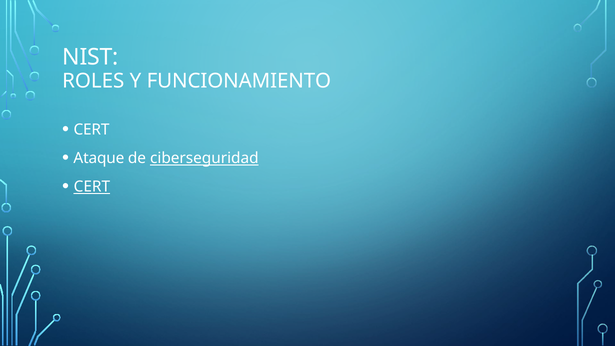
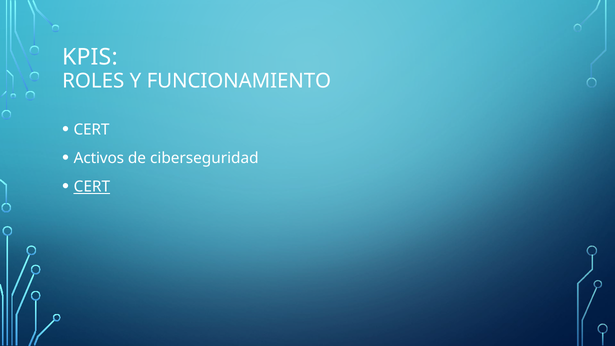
NIST: NIST -> KPIS
Ataque: Ataque -> Activos
ciberseguridad underline: present -> none
